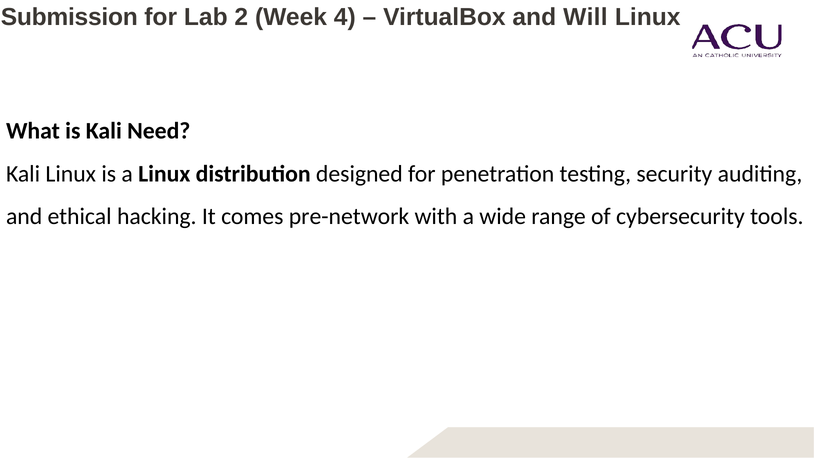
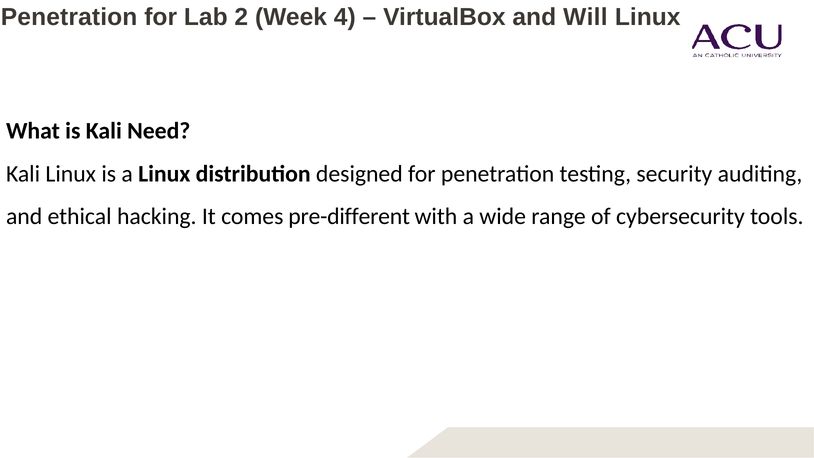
Submission at (69, 17): Submission -> Penetration
pre-network: pre-network -> pre-different
